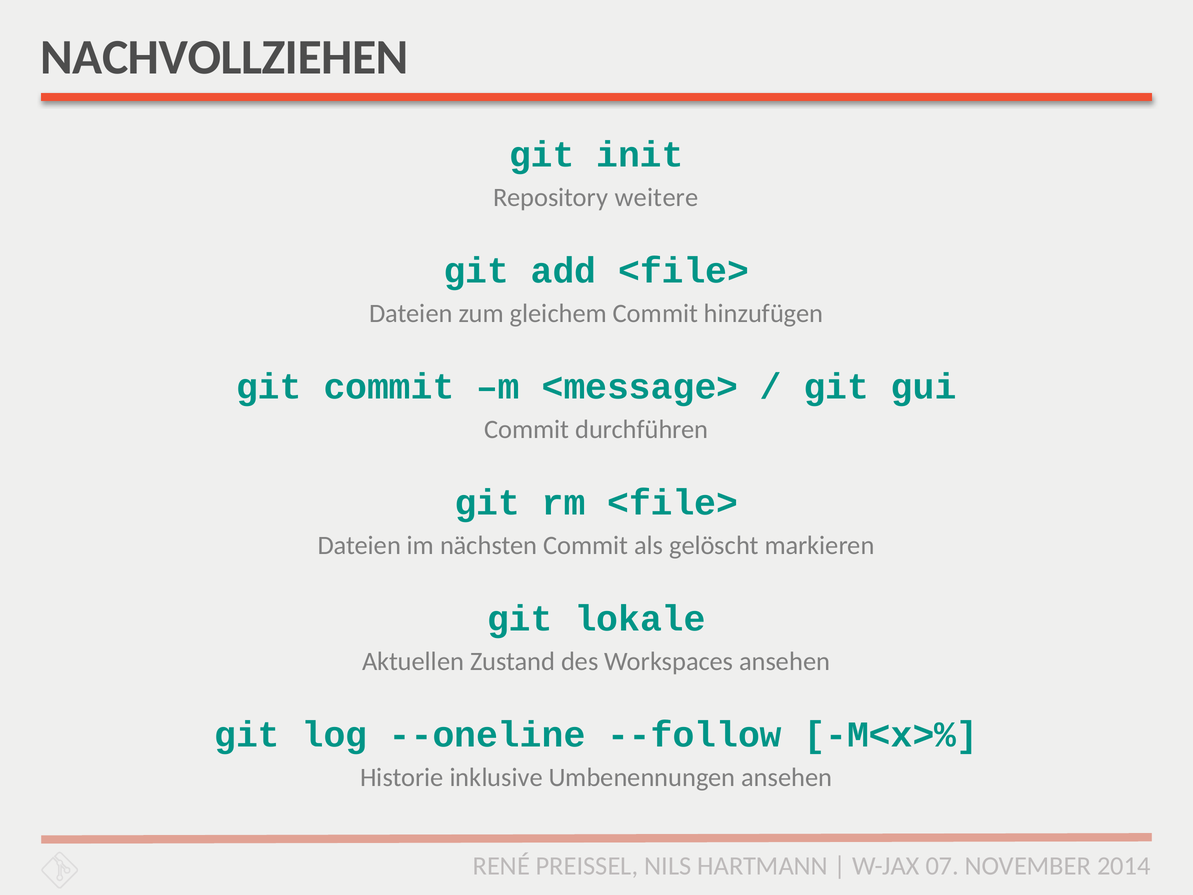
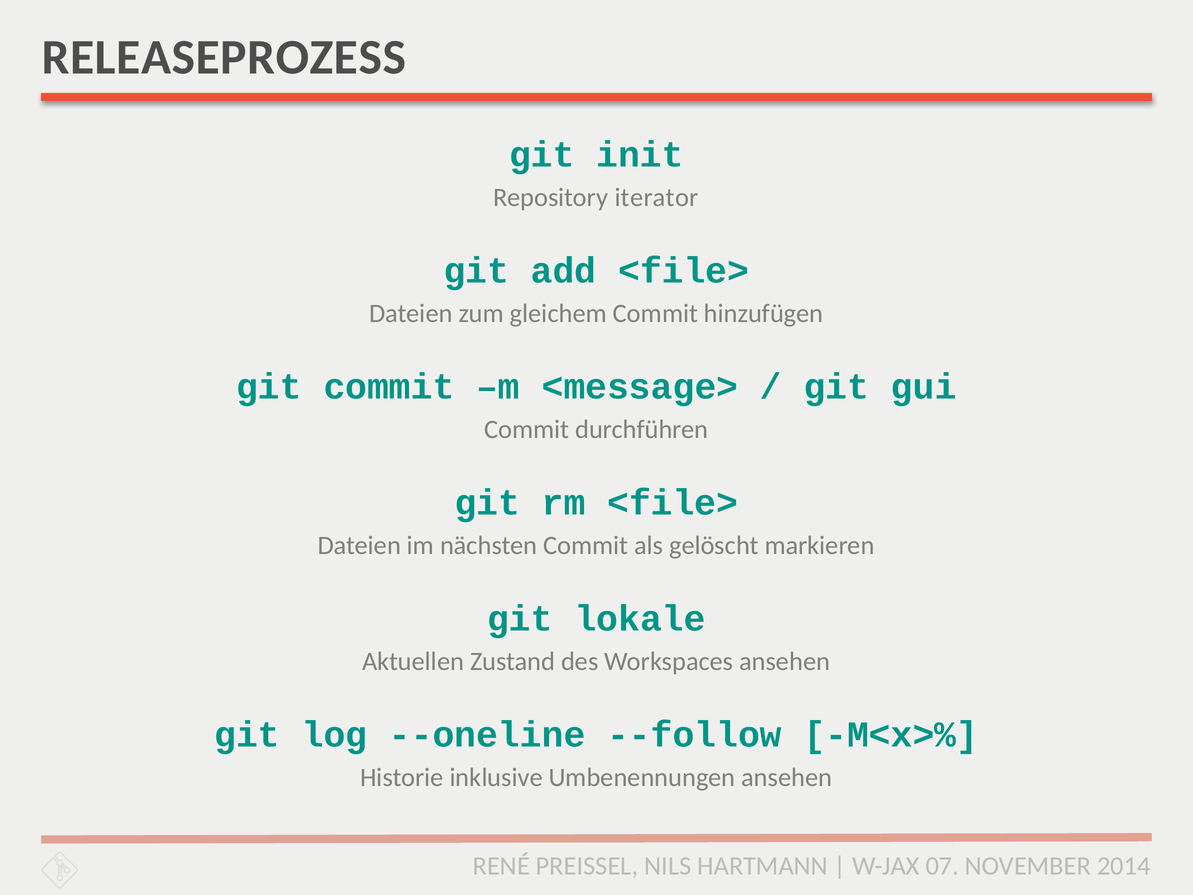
NACHVOLLZIEHEN: NACHVOLLZIEHEN -> RELEASEPROZESS
weitere: weitere -> iterator
